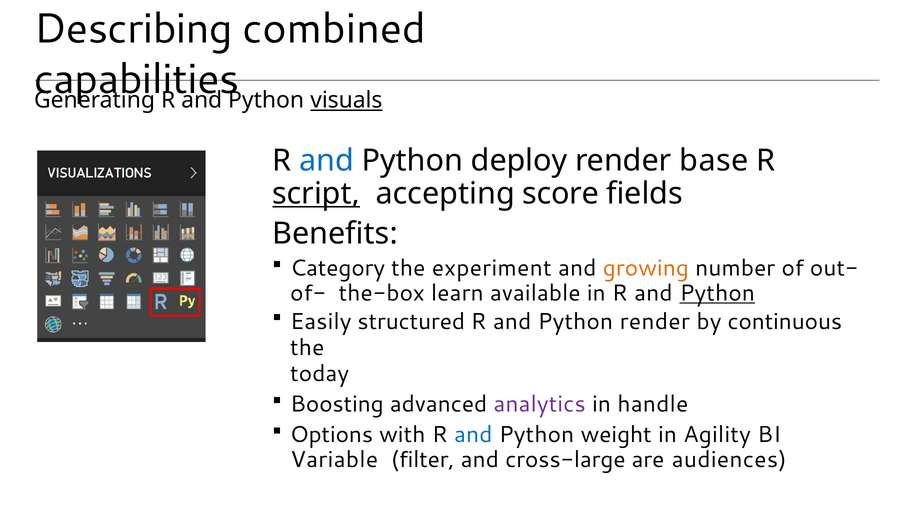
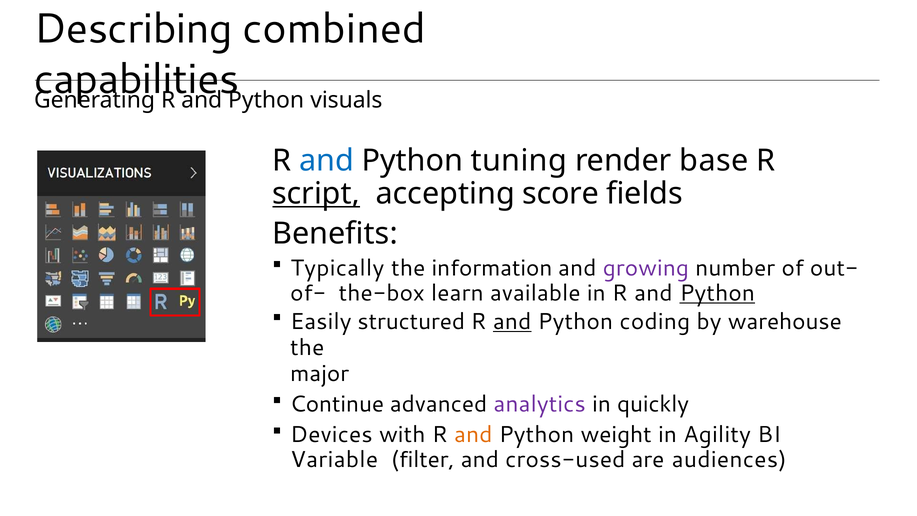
visuals underline: present -> none
deploy: deploy -> tuning
Category: Category -> Typically
experiment: experiment -> information
growing colour: orange -> purple
and at (512, 322) underline: none -> present
Python render: render -> coding
continuous: continuous -> warehouse
today: today -> major
Boosting: Boosting -> Continue
handle: handle -> quickly
Options: Options -> Devices
and at (473, 435) colour: blue -> orange
cross-large: cross-large -> cross-used
